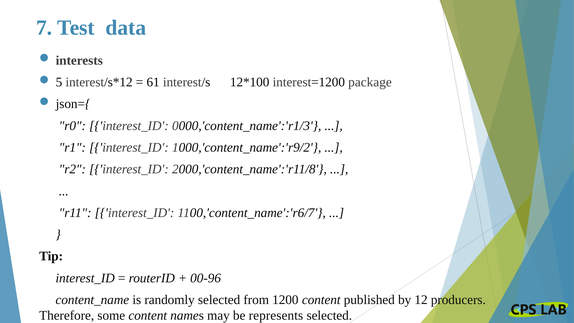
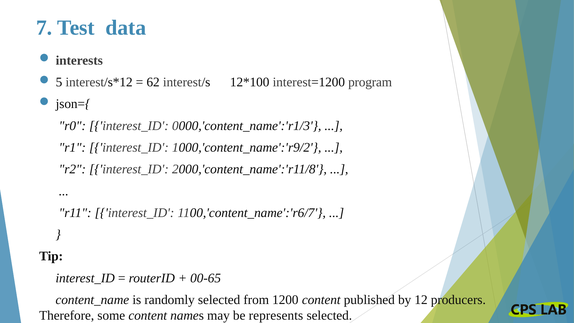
61: 61 -> 62
package: package -> program
00-96: 00-96 -> 00-65
